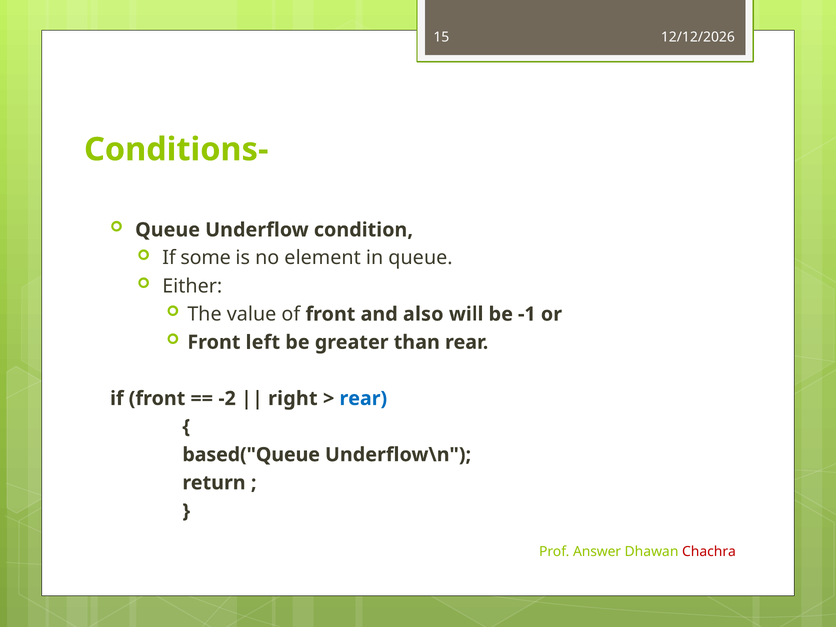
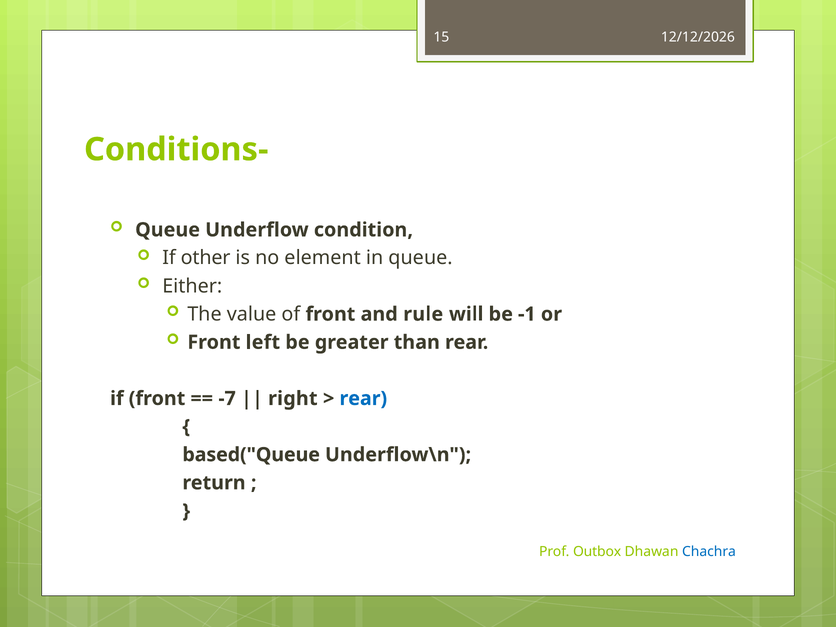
some: some -> other
also: also -> rule
-2: -2 -> -7
Answer: Answer -> Outbox
Chachra colour: red -> blue
